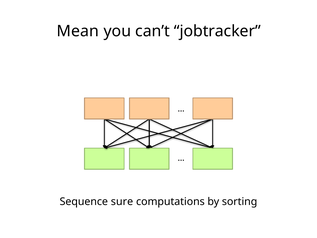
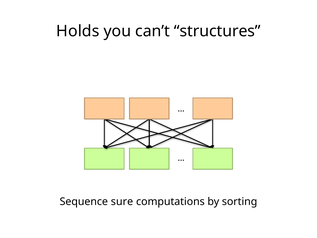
Mean: Mean -> Holds
jobtracker: jobtracker -> structures
